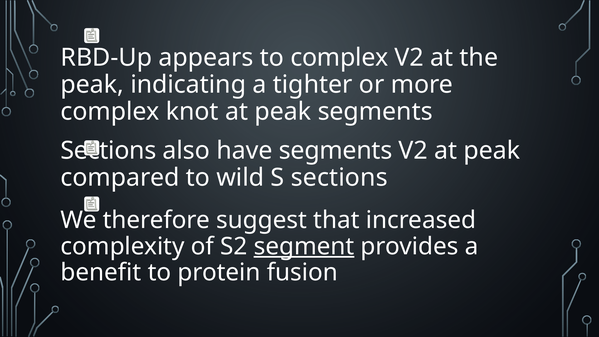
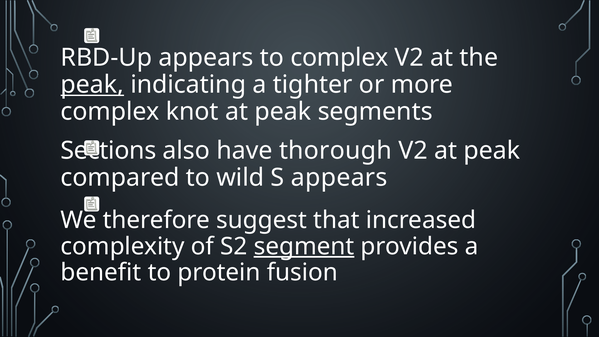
peak at (92, 85) underline: none -> present
have segments: segments -> thorough
S sections: sections -> appears
